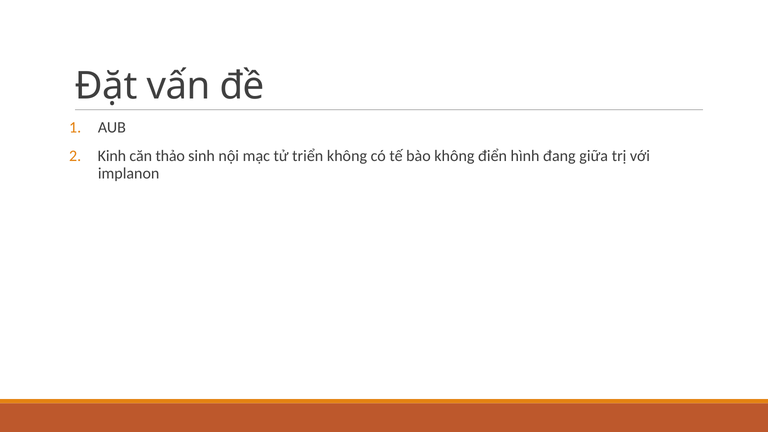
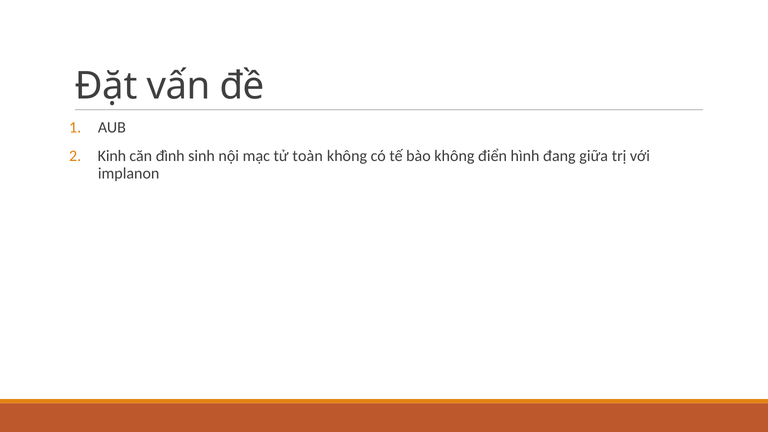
thảo: thảo -> đình
triển: triển -> toàn
